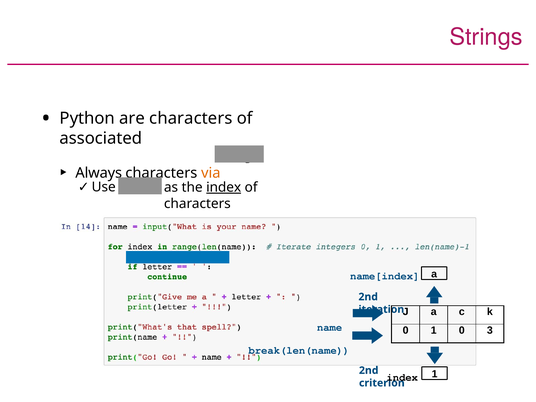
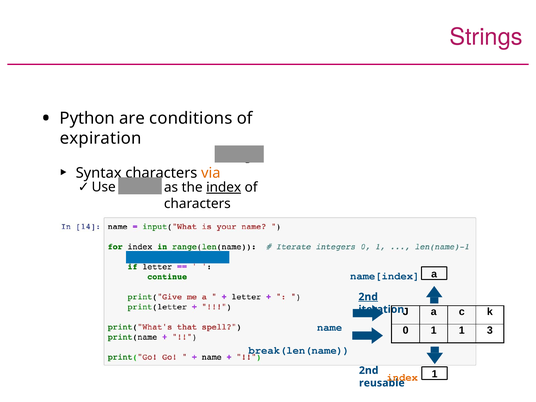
are characters: characters -> conditions
associated: associated -> expiration
Always: Always -> Syntax
2nd at (368, 297) underline: none -> present
1 0: 0 -> 1
index at (402, 377) colour: black -> orange
criterion: criterion -> reusable
